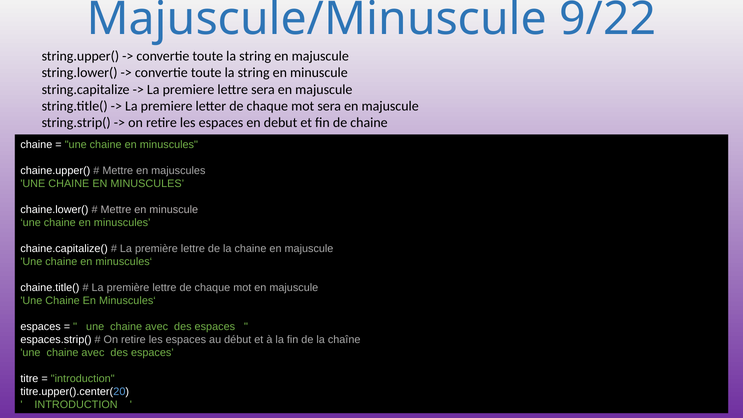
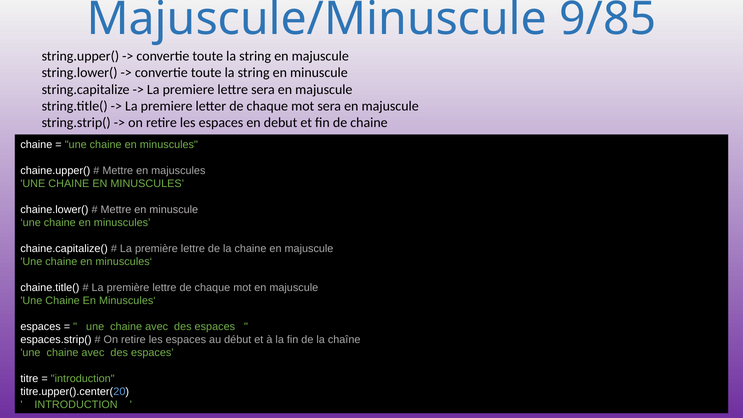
9/22: 9/22 -> 9/85
